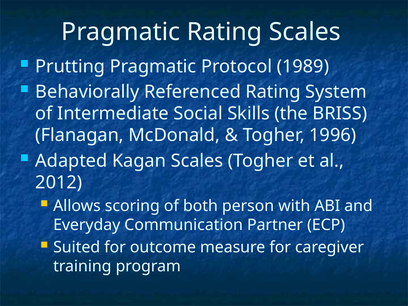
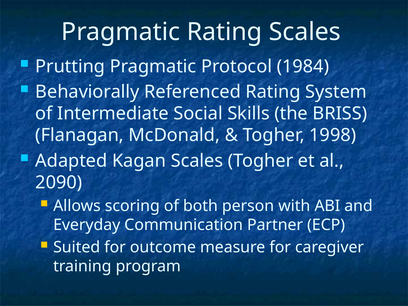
1989: 1989 -> 1984
1996: 1996 -> 1998
2012: 2012 -> 2090
